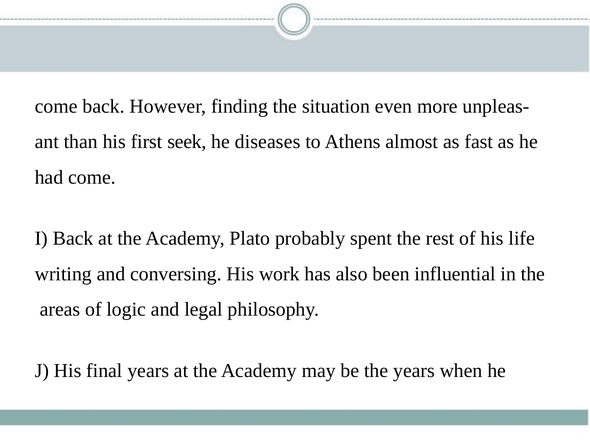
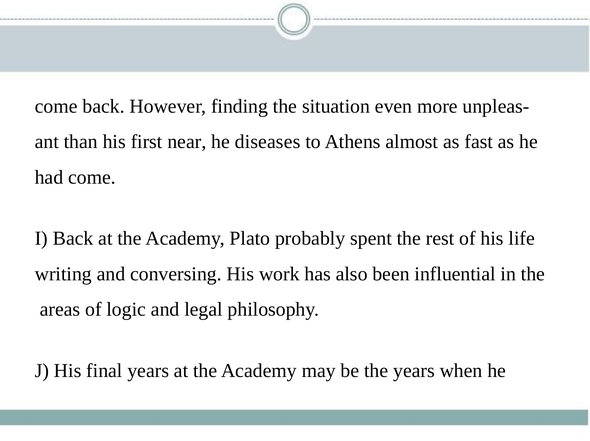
seek: seek -> near
